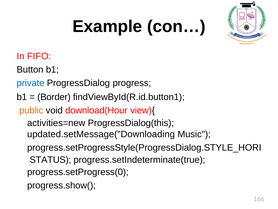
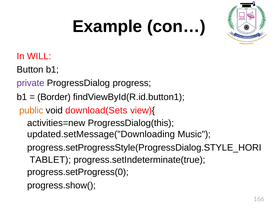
FIFO: FIFO -> WILL
private colour: blue -> purple
download(Hour: download(Hour -> download(Sets
STATUS: STATUS -> TABLET
